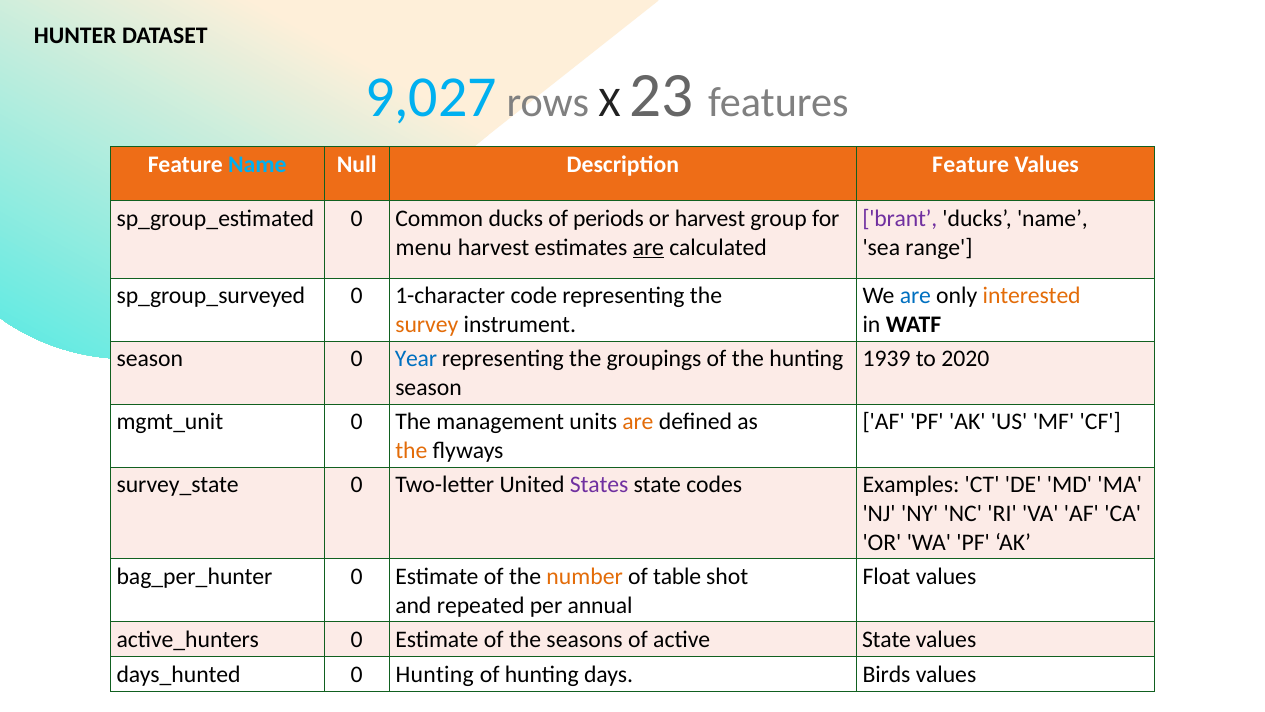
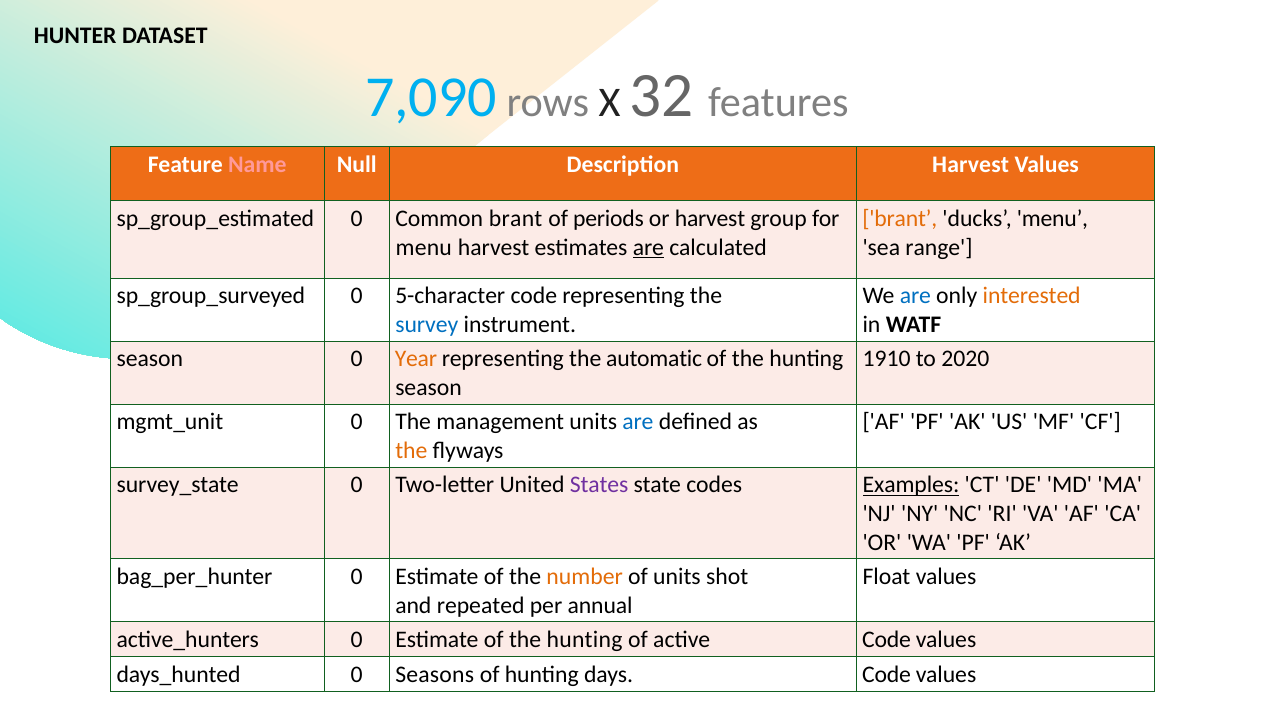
9,027: 9,027 -> 7,090
23: 23 -> 32
Name at (257, 164) colour: light blue -> pink
Feature at (971, 164): Feature -> Harvest
Common ducks: ducks -> brant
brant at (900, 218) colour: purple -> orange
ducks name: name -> menu
1-character: 1-character -> 5-character
survey colour: orange -> blue
Year colour: blue -> orange
groupings: groupings -> automatic
1939: 1939 -> 1910
are at (638, 422) colour: orange -> blue
Examples underline: none -> present
of table: table -> units
Estimate of the seasons: seasons -> hunting
State at (887, 639): State -> Code
Hunting at (435, 674): Hunting -> Seasons
Birds at (886, 674): Birds -> Code
